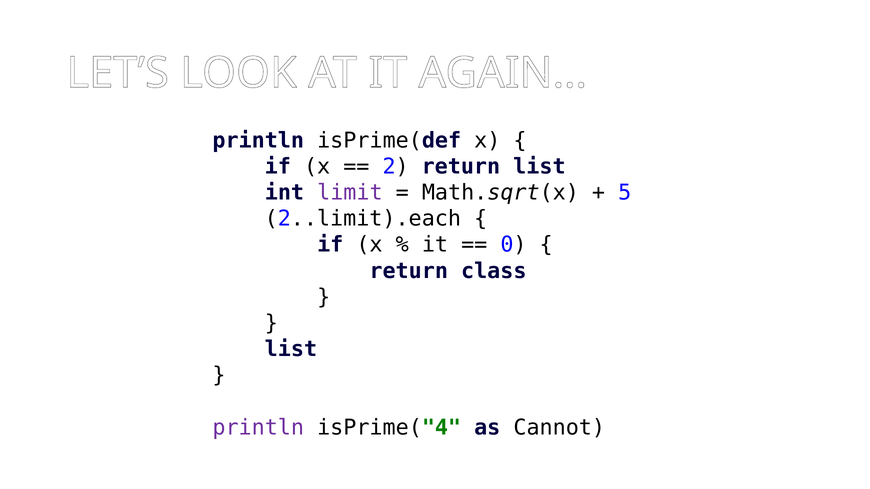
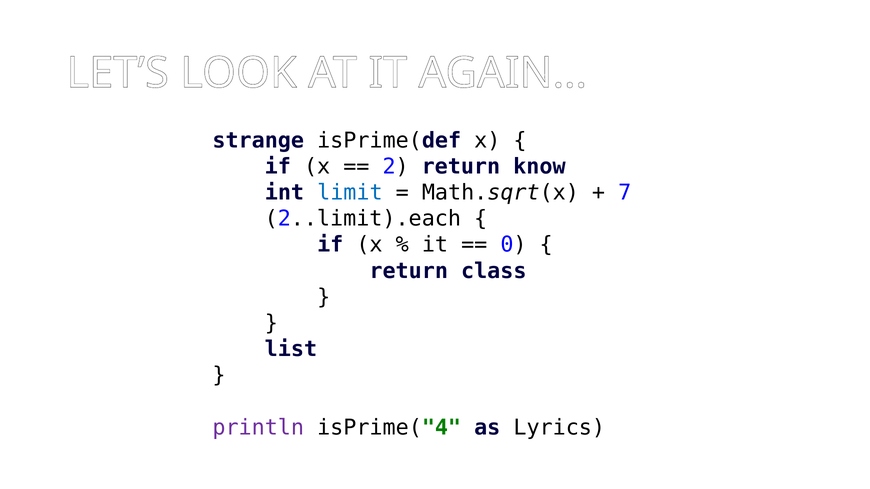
println at (258, 141): println -> strange
return list: list -> know
limit colour: purple -> blue
5: 5 -> 7
Cannot: Cannot -> Lyrics
